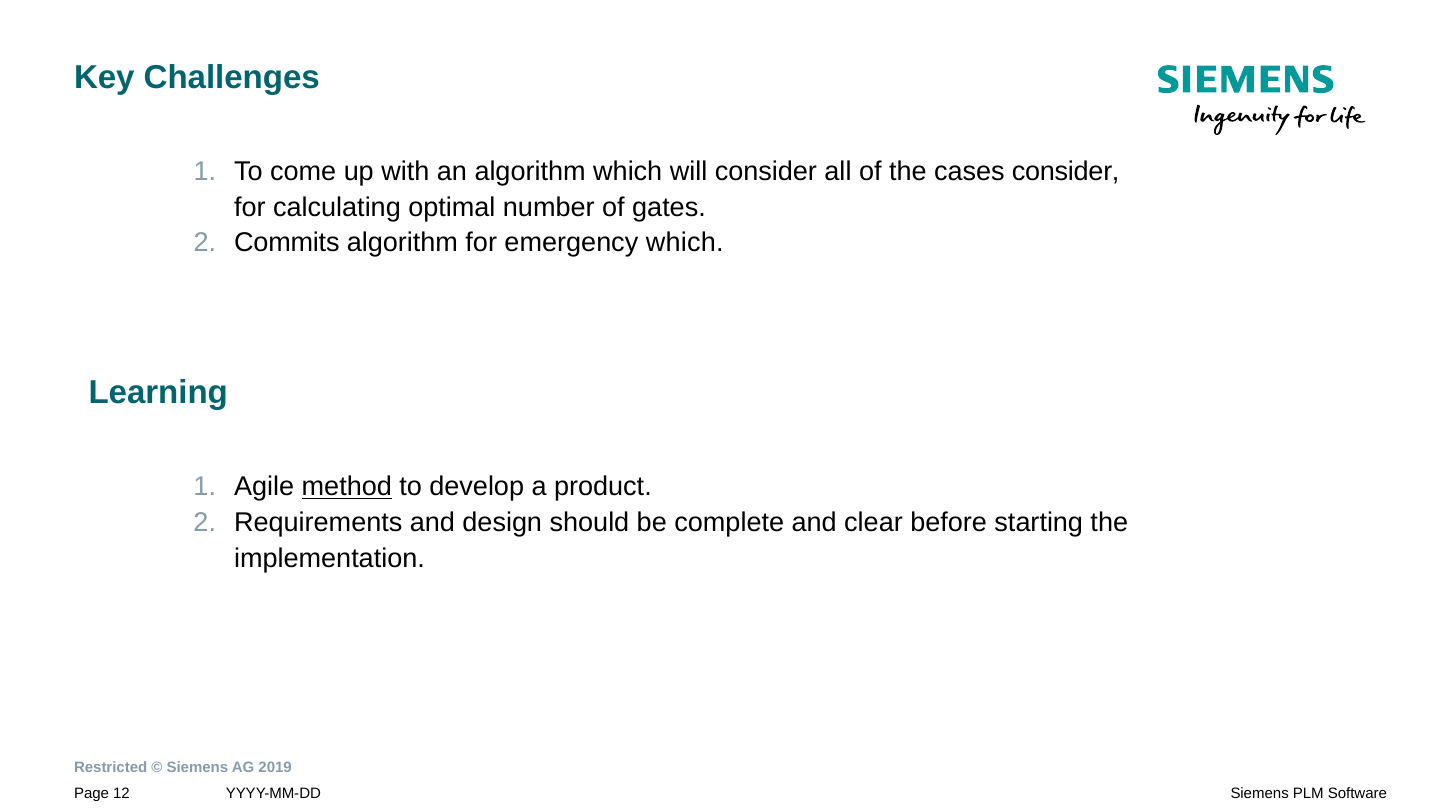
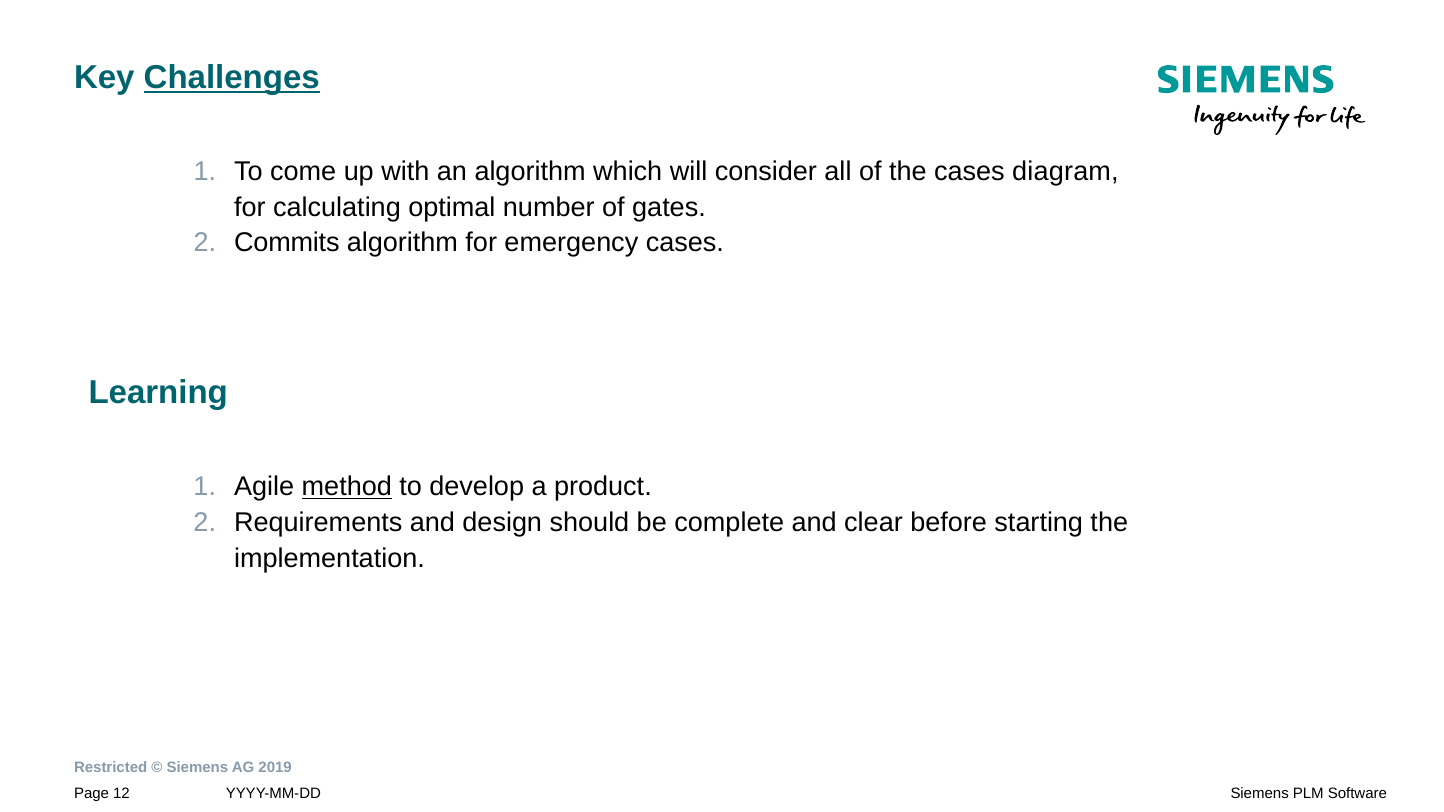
Challenges underline: none -> present
cases consider: consider -> diagram
emergency which: which -> cases
